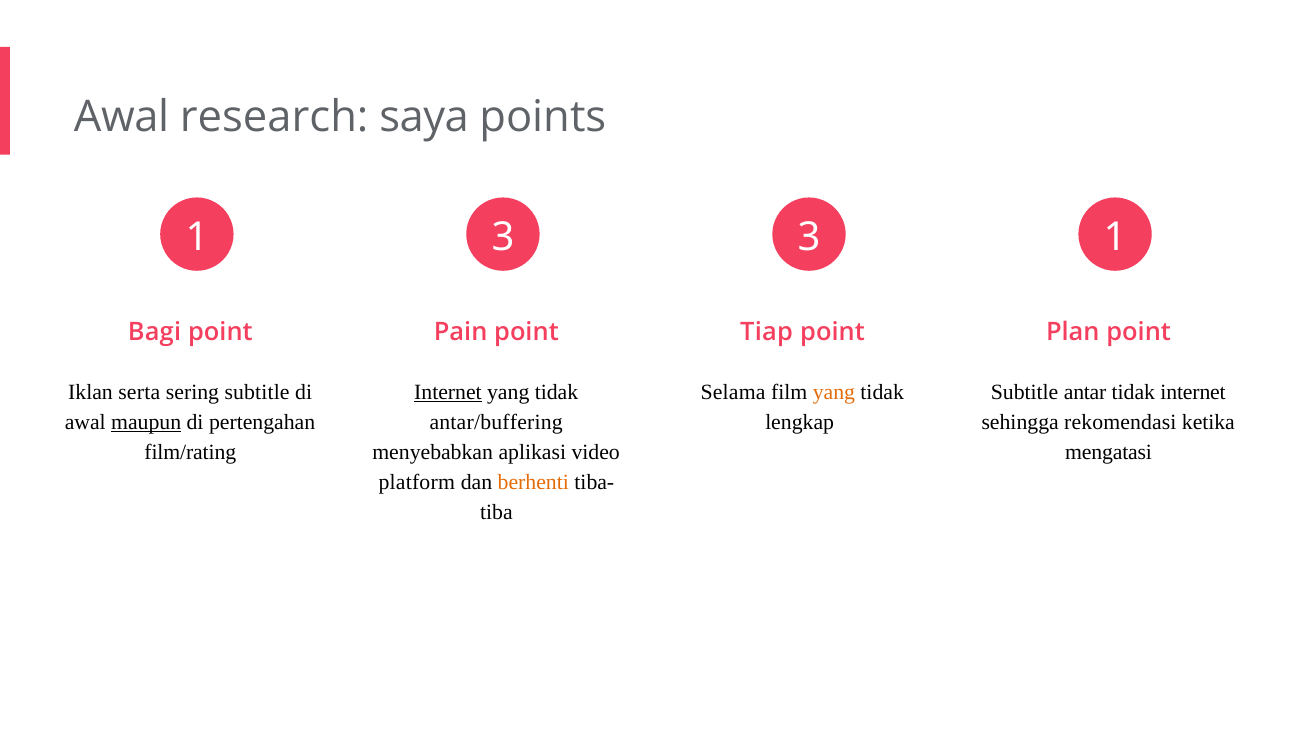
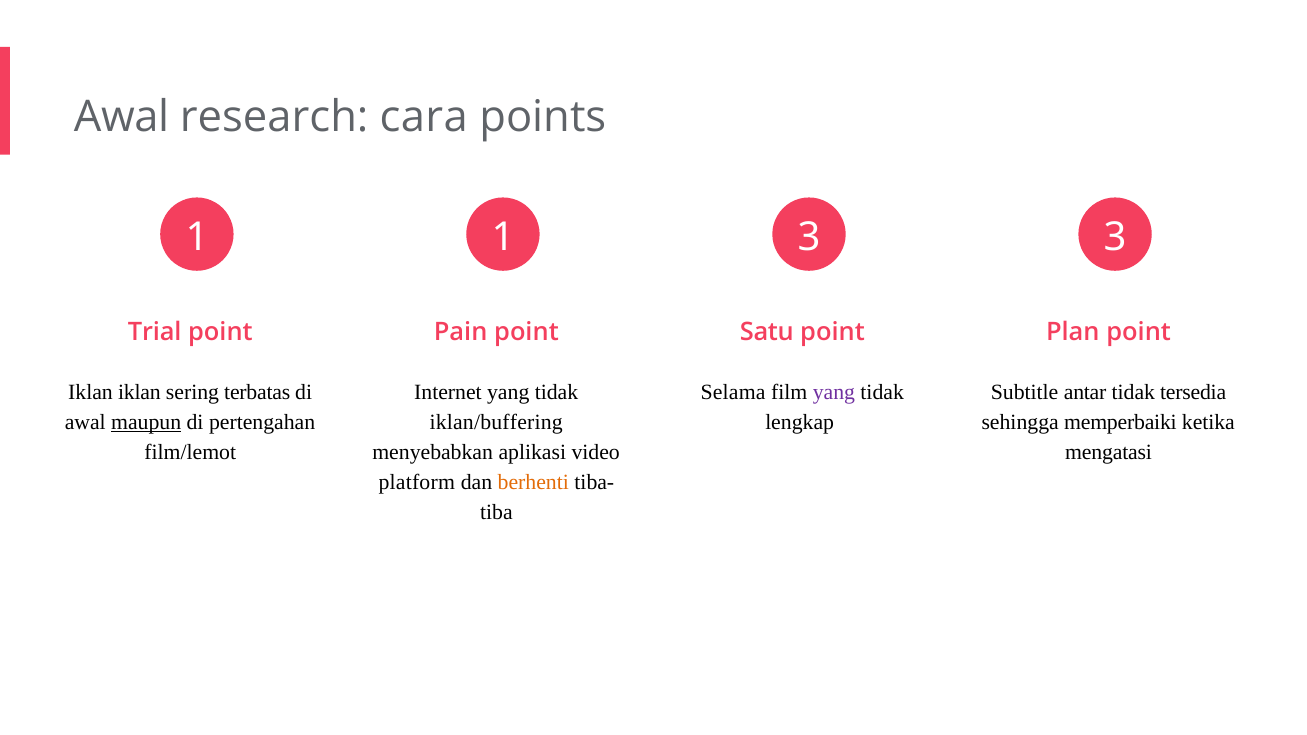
saya: saya -> cara
1 3: 3 -> 1
3 1: 1 -> 3
Bagi: Bagi -> Trial
Tiap: Tiap -> Satu
Iklan serta: serta -> iklan
sering subtitle: subtitle -> terbatas
Internet at (448, 392) underline: present -> none
yang at (834, 392) colour: orange -> purple
tidak internet: internet -> tersedia
antar/buffering: antar/buffering -> iklan/buffering
rekomendasi: rekomendasi -> memperbaiki
film/rating: film/rating -> film/lemot
